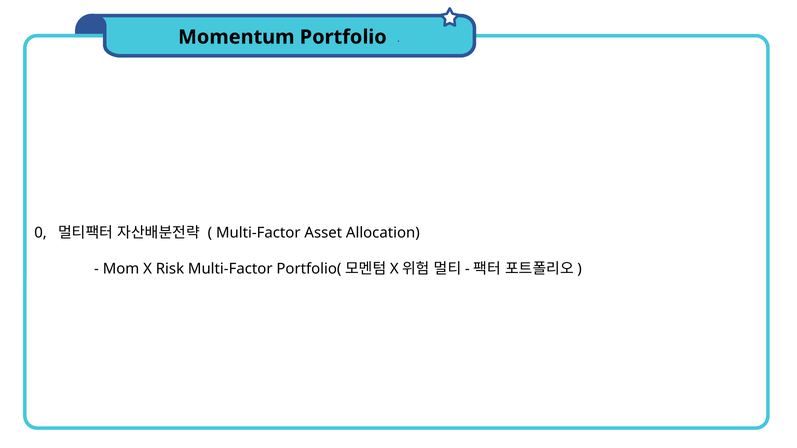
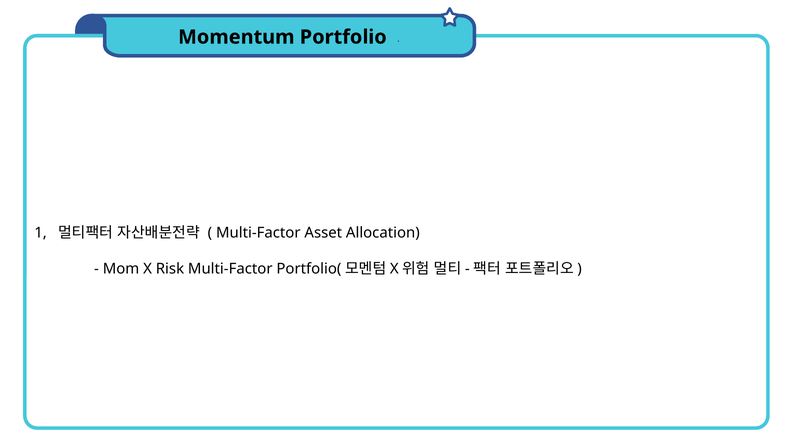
0: 0 -> 1
